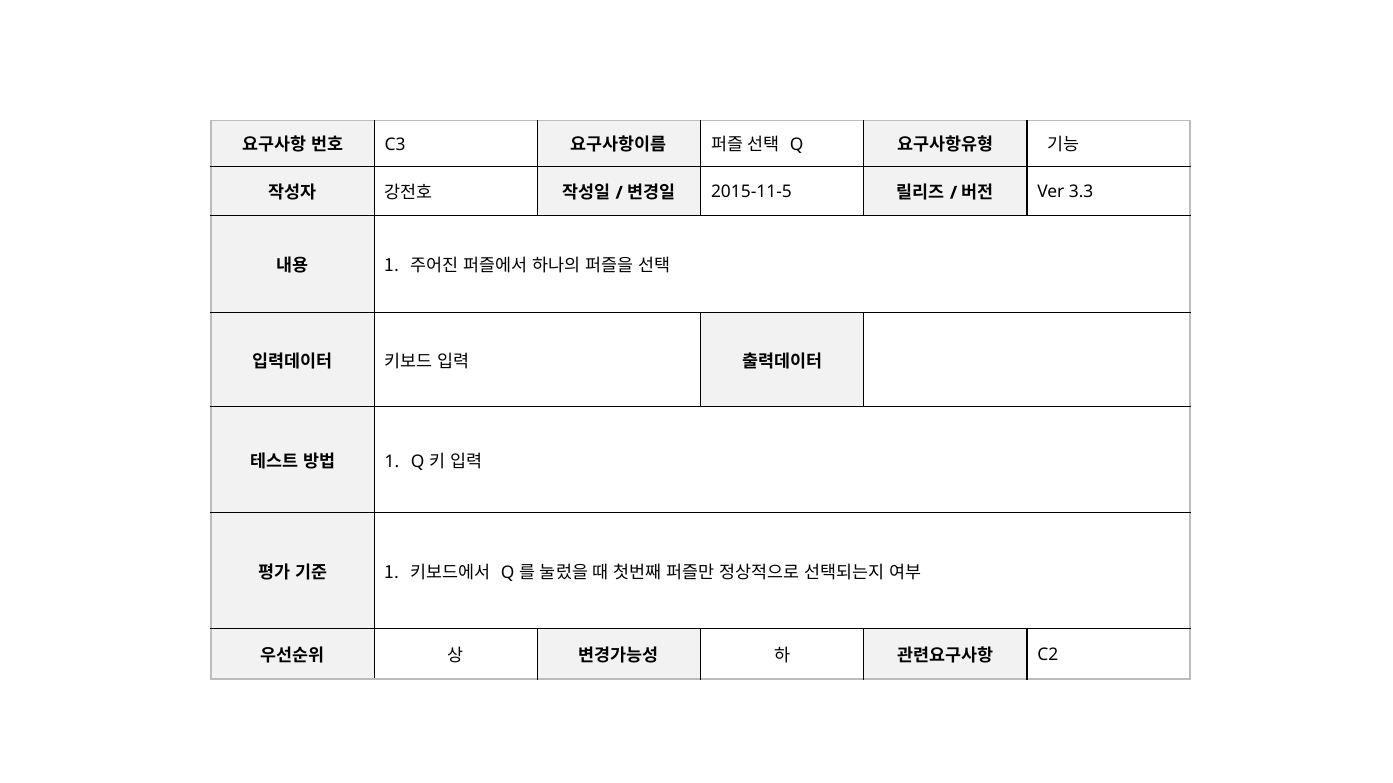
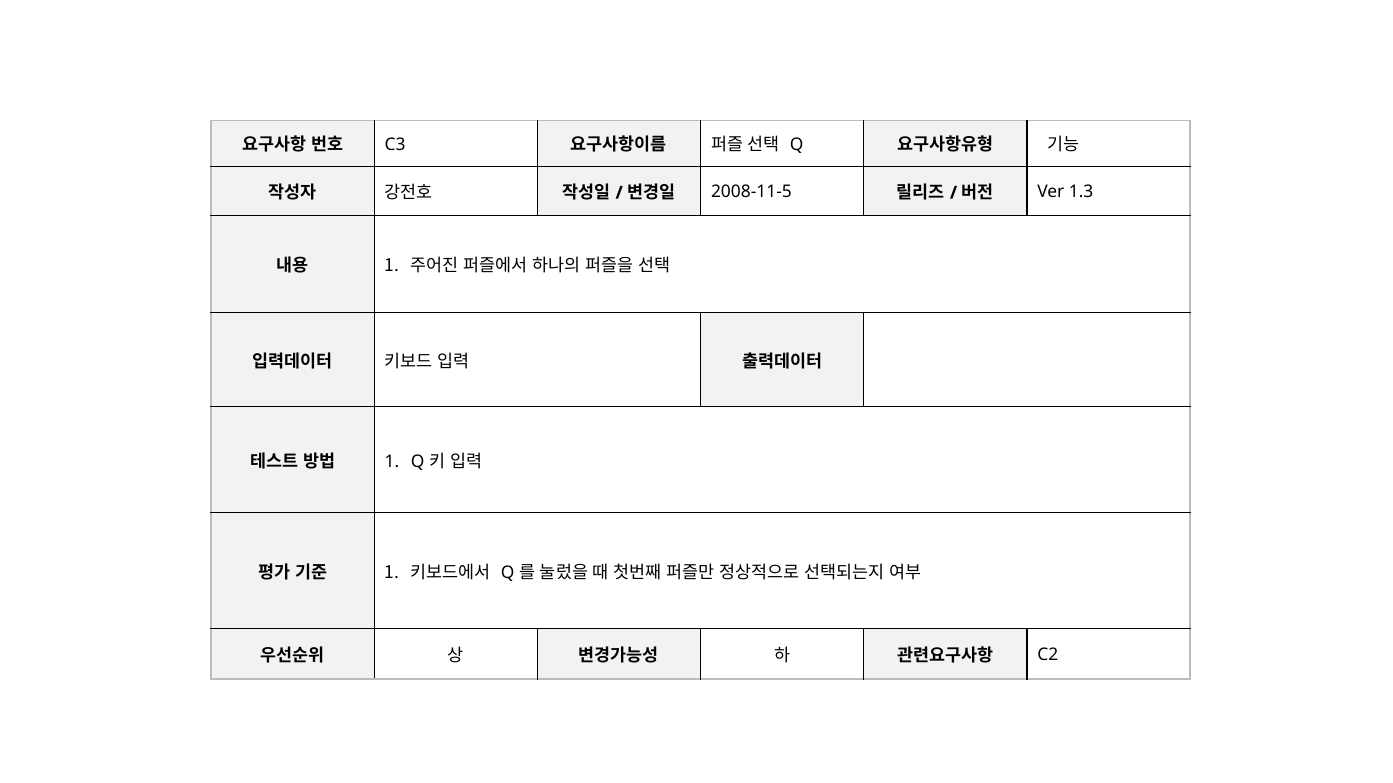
2015-11-5: 2015-11-5 -> 2008-11-5
3.3: 3.3 -> 1.3
